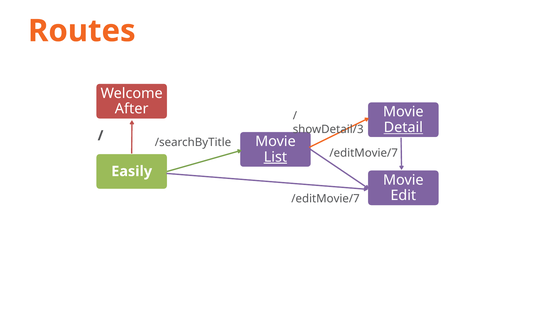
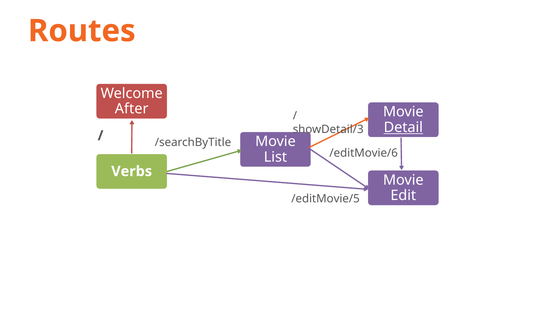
/editMovie/7 at (364, 153): /editMovie/7 -> /editMovie/6
List underline: present -> none
Easily: Easily -> Verbs
/editMovie/7 at (325, 199): /editMovie/7 -> /editMovie/5
